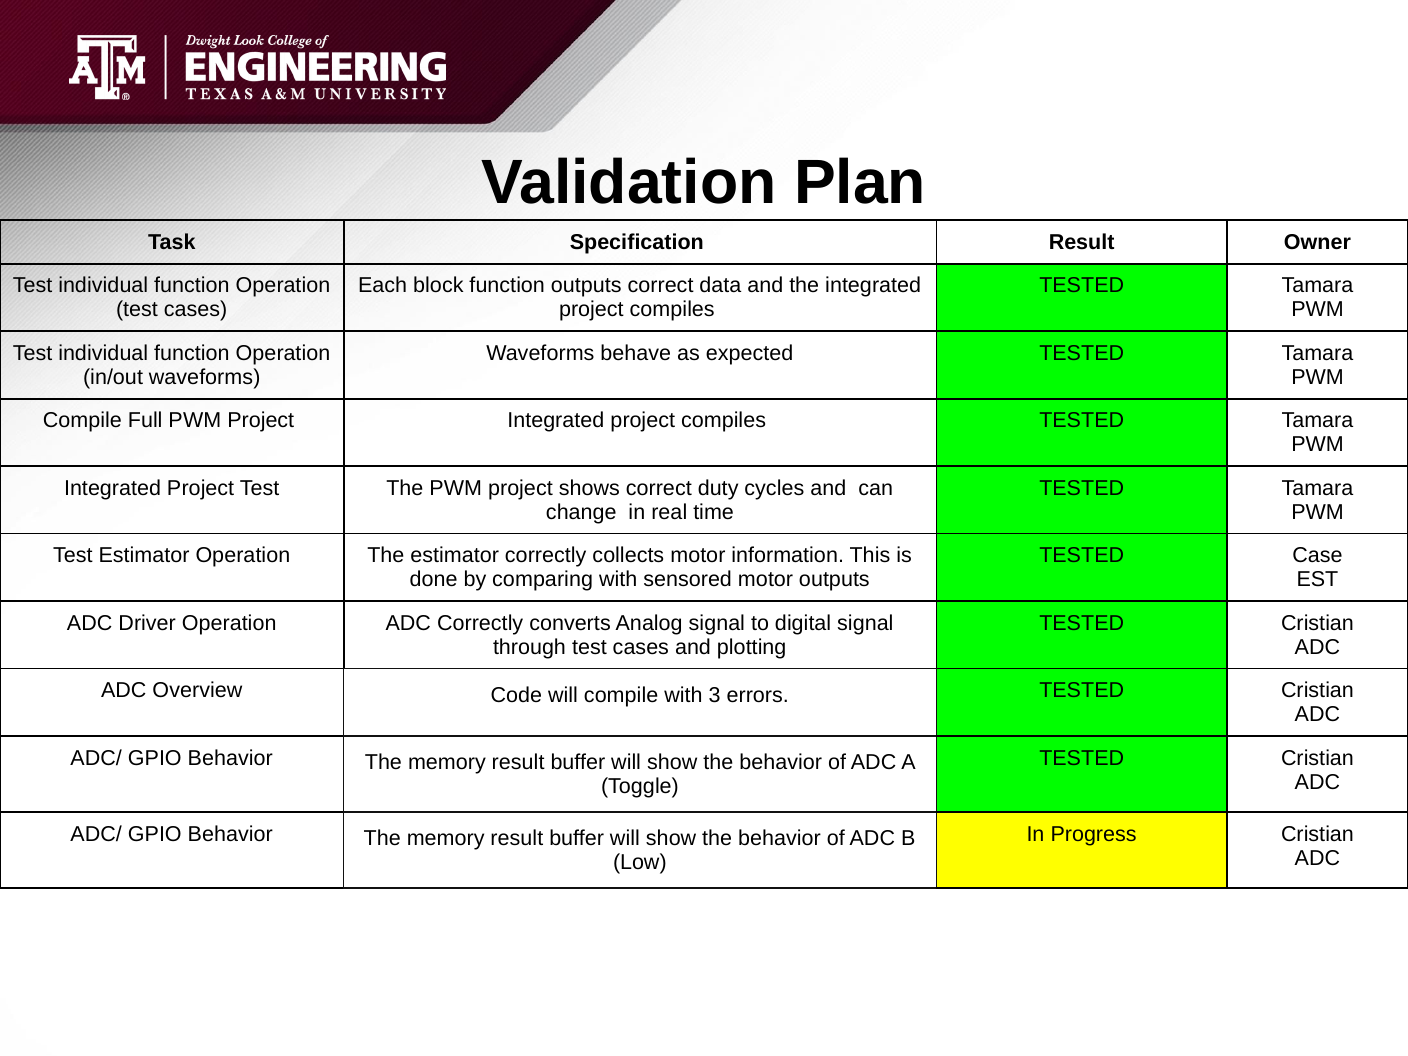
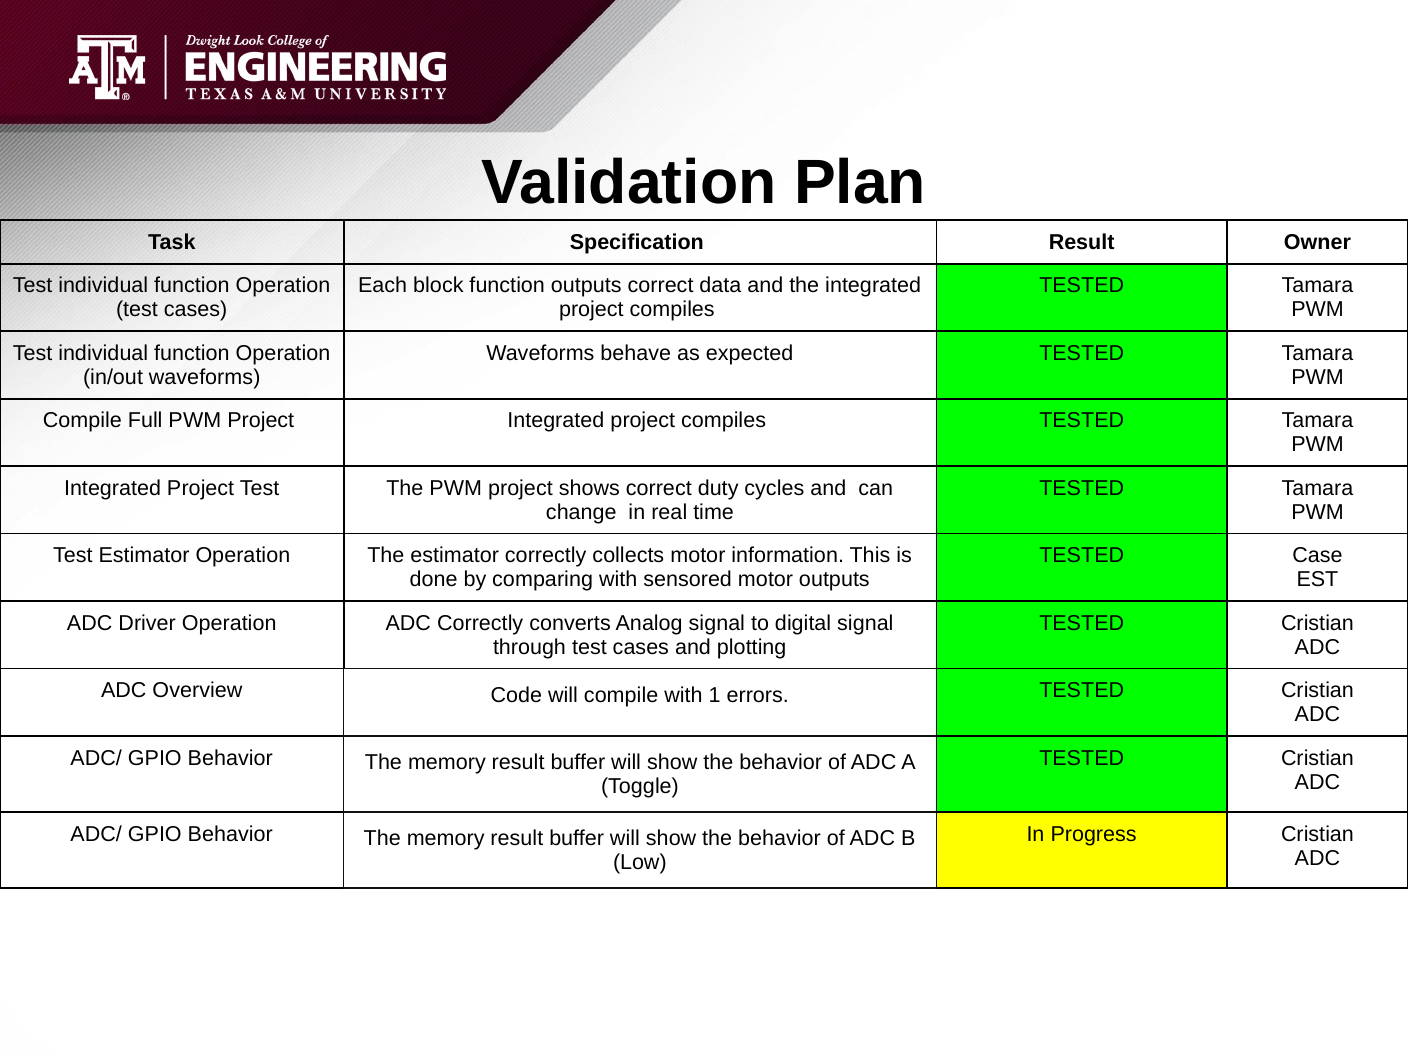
3: 3 -> 1
